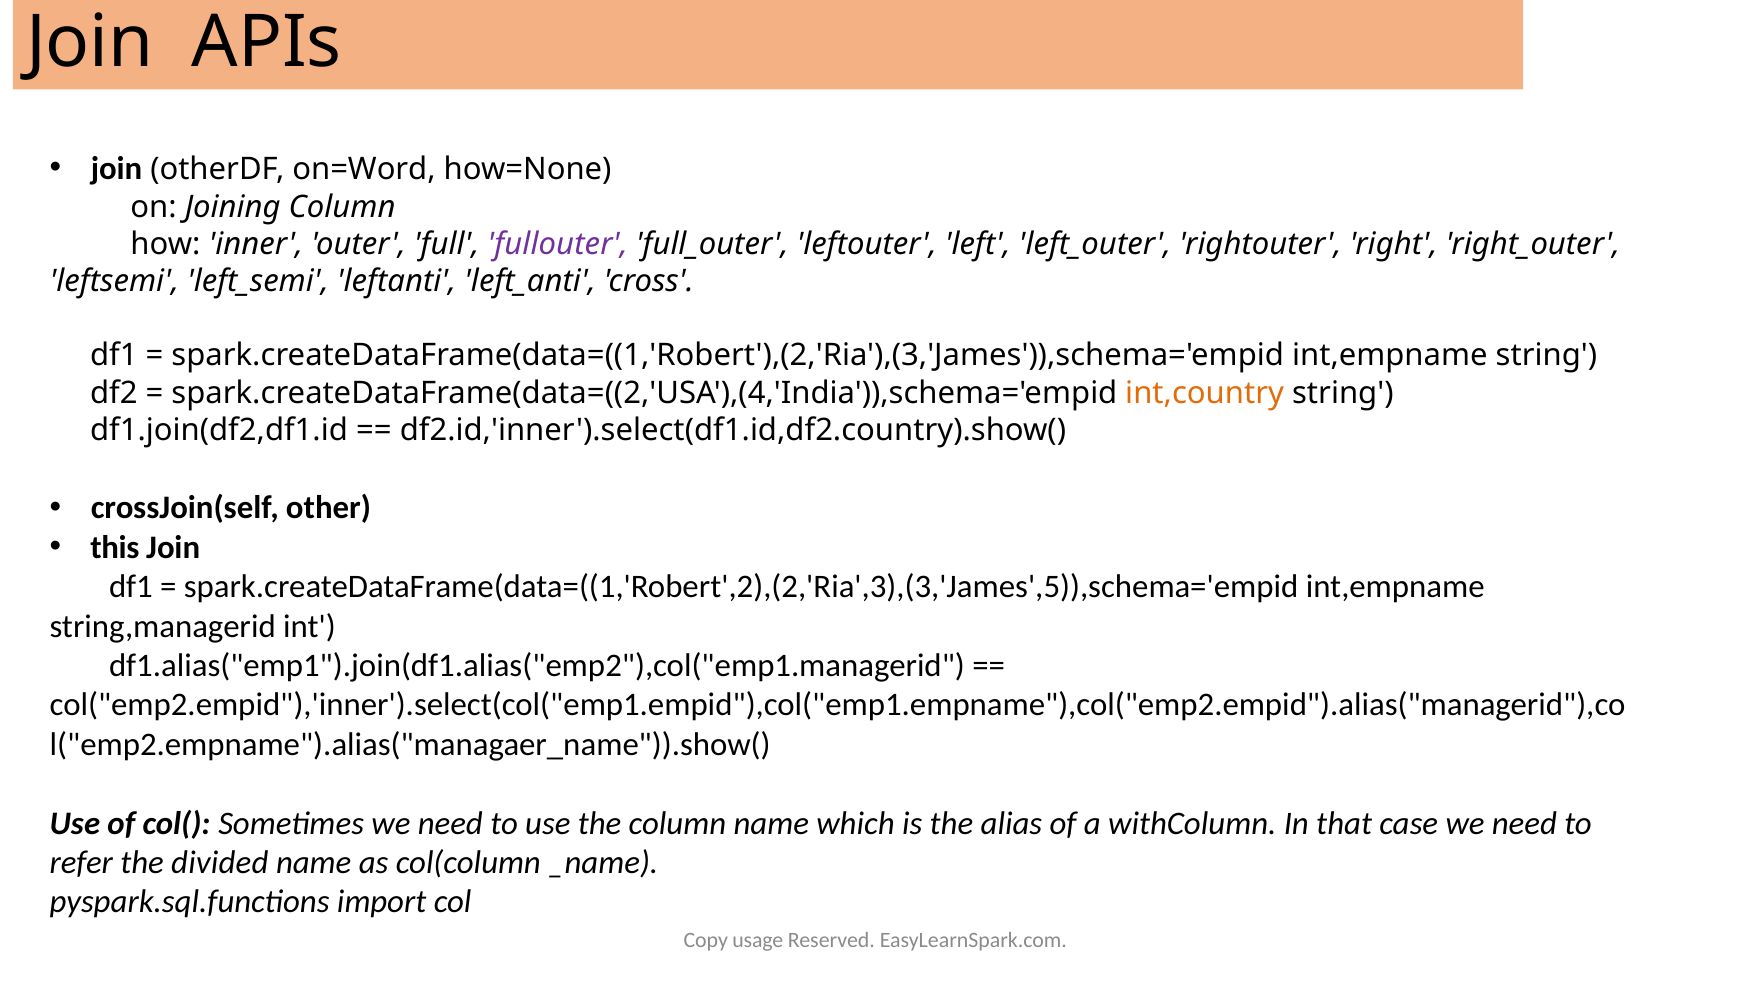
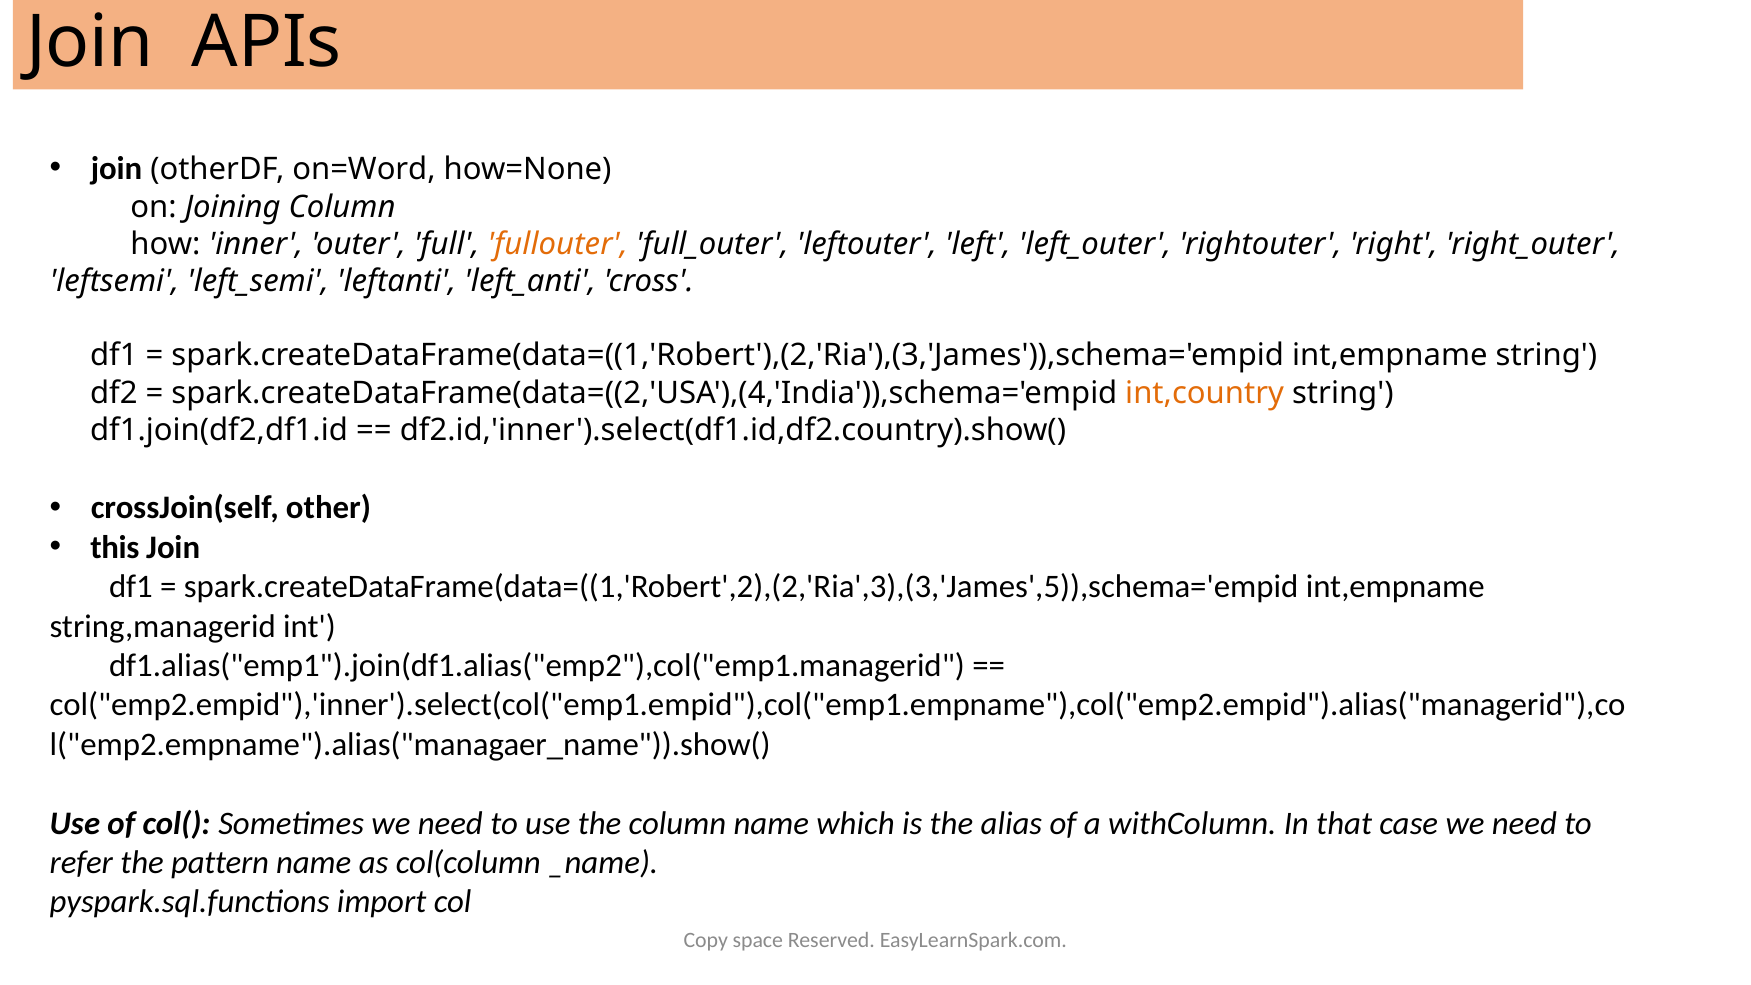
fullouter colour: purple -> orange
divided: divided -> pattern
usage: usage -> space
